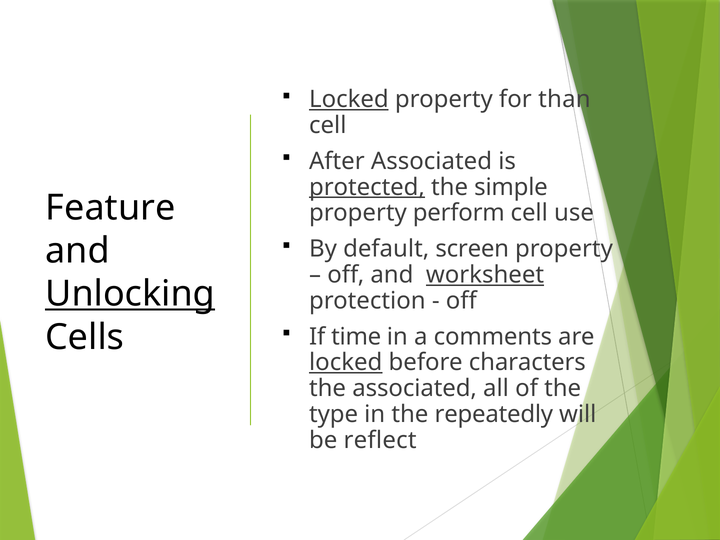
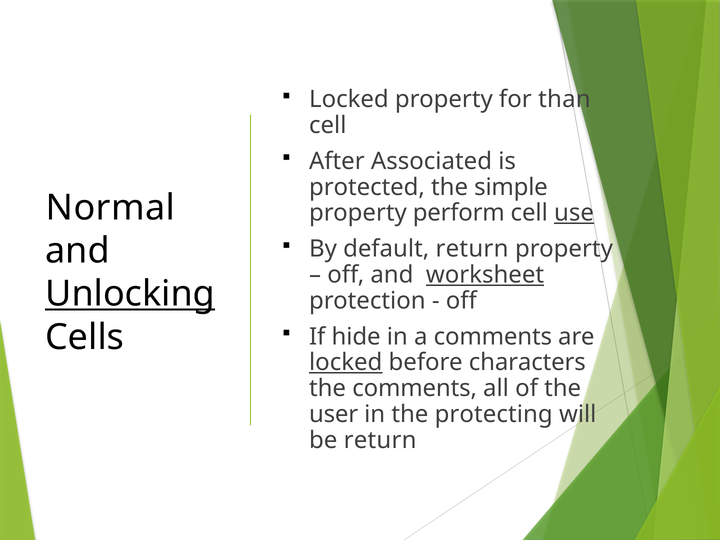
Locked at (349, 99) underline: present -> none
protected underline: present -> none
Feature: Feature -> Normal
use underline: none -> present
default screen: screen -> return
time: time -> hide
the associated: associated -> comments
type: type -> user
repeatedly: repeatedly -> protecting
be reflect: reflect -> return
